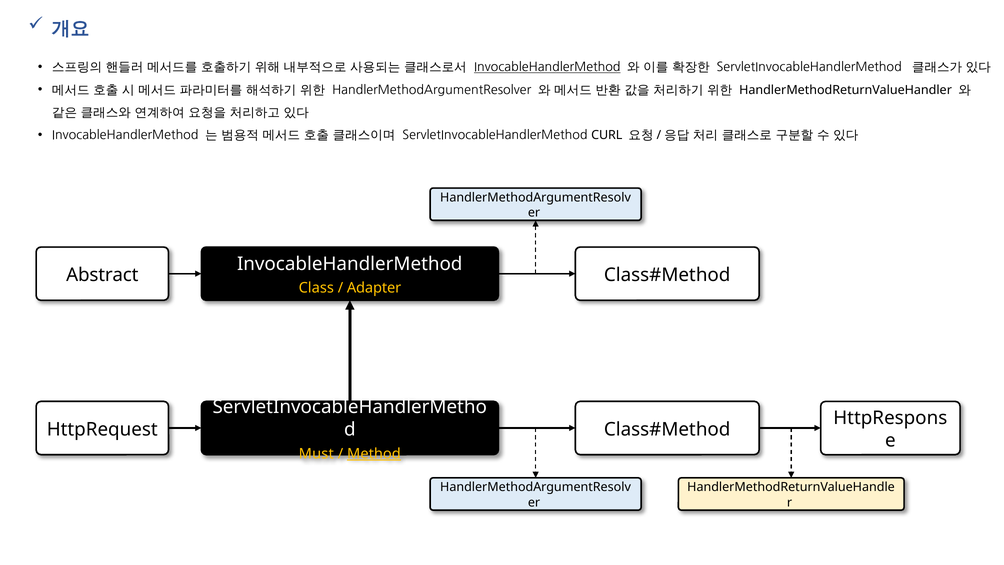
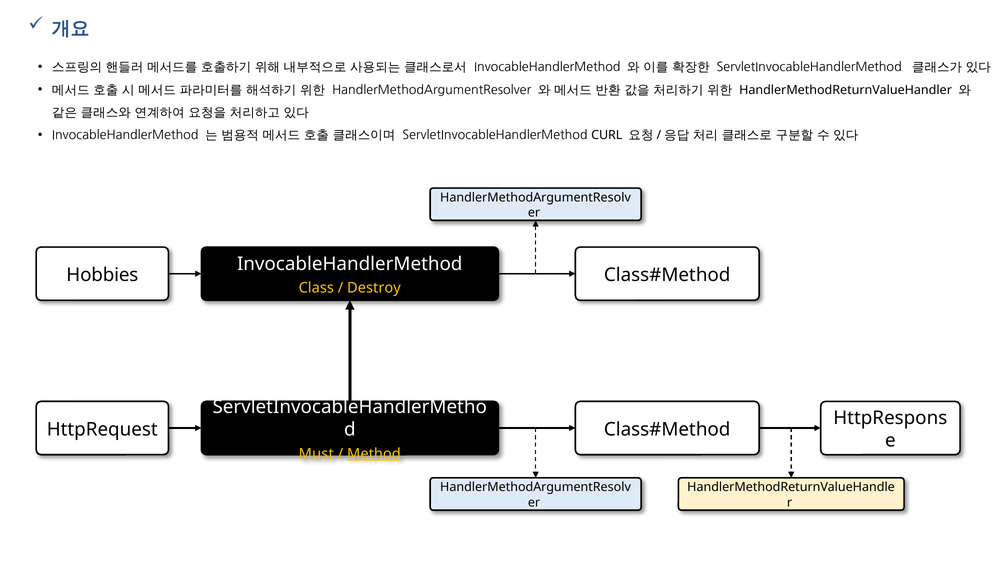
InvocableHandlerMethod at (547, 67) underline: present -> none
Abstract: Abstract -> Hobbies
Adapter: Adapter -> Destroy
